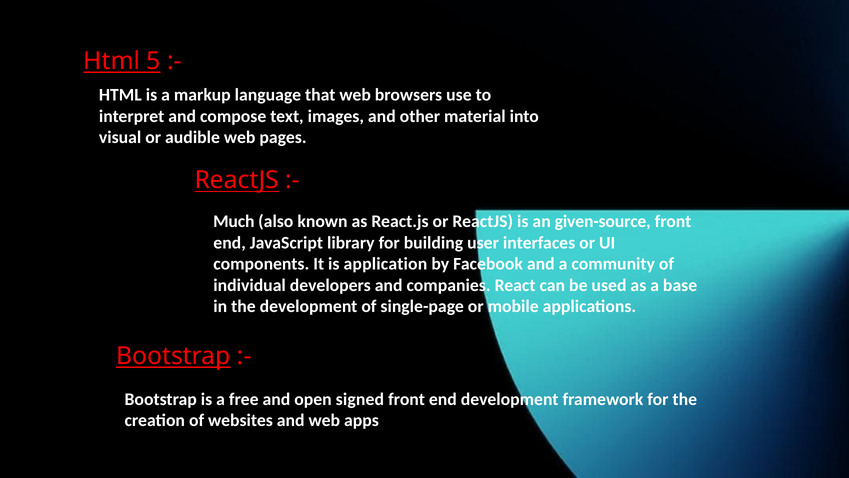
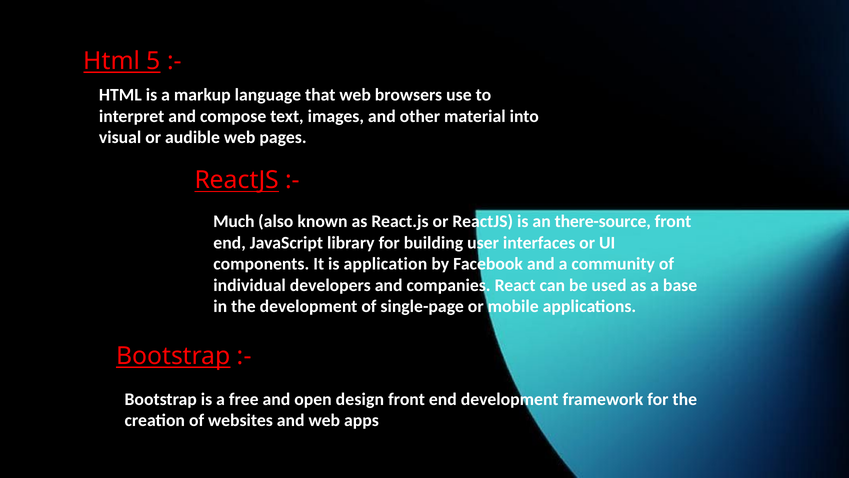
given-source: given-source -> there-source
signed: signed -> design
